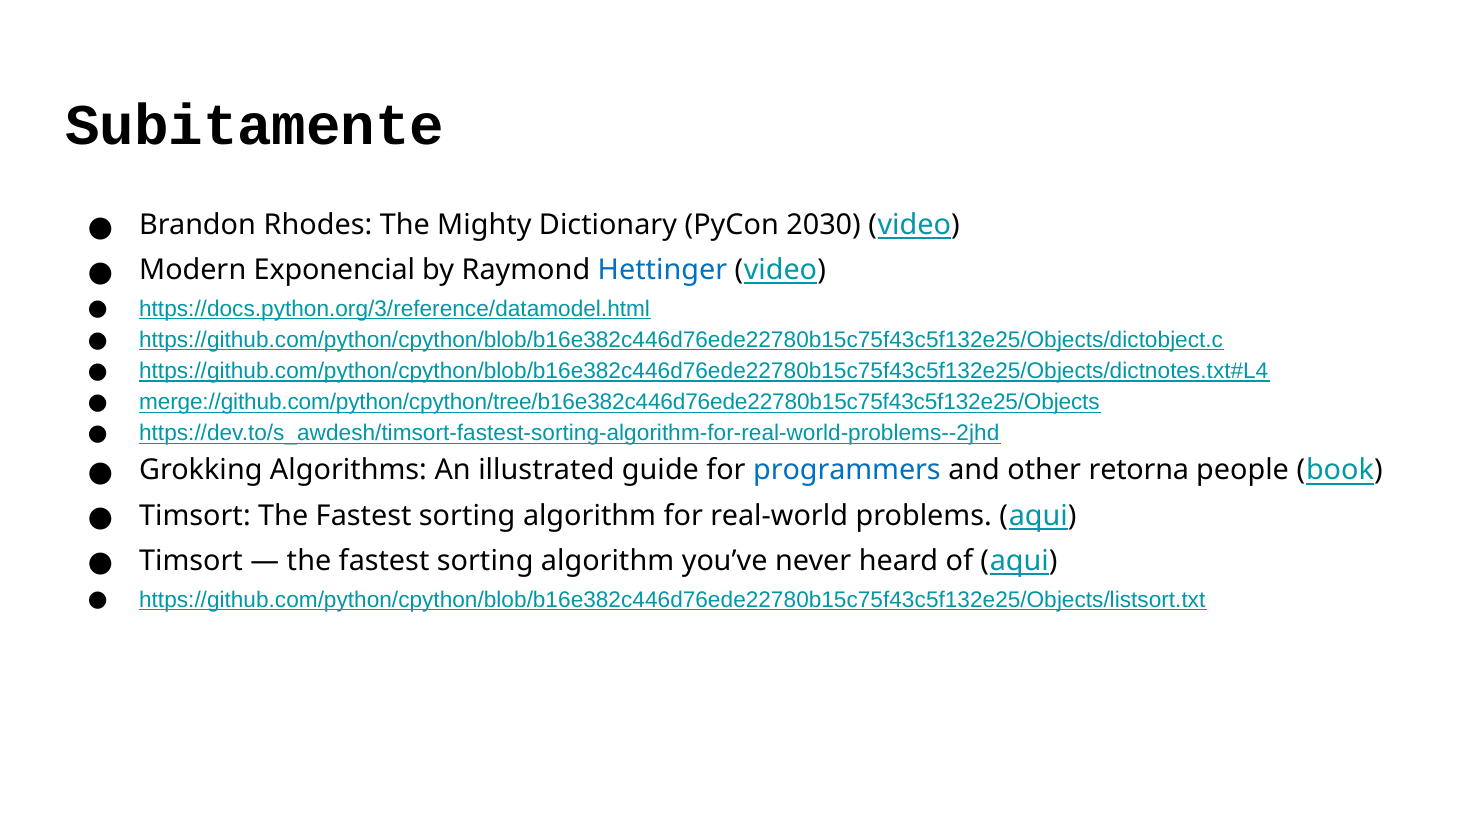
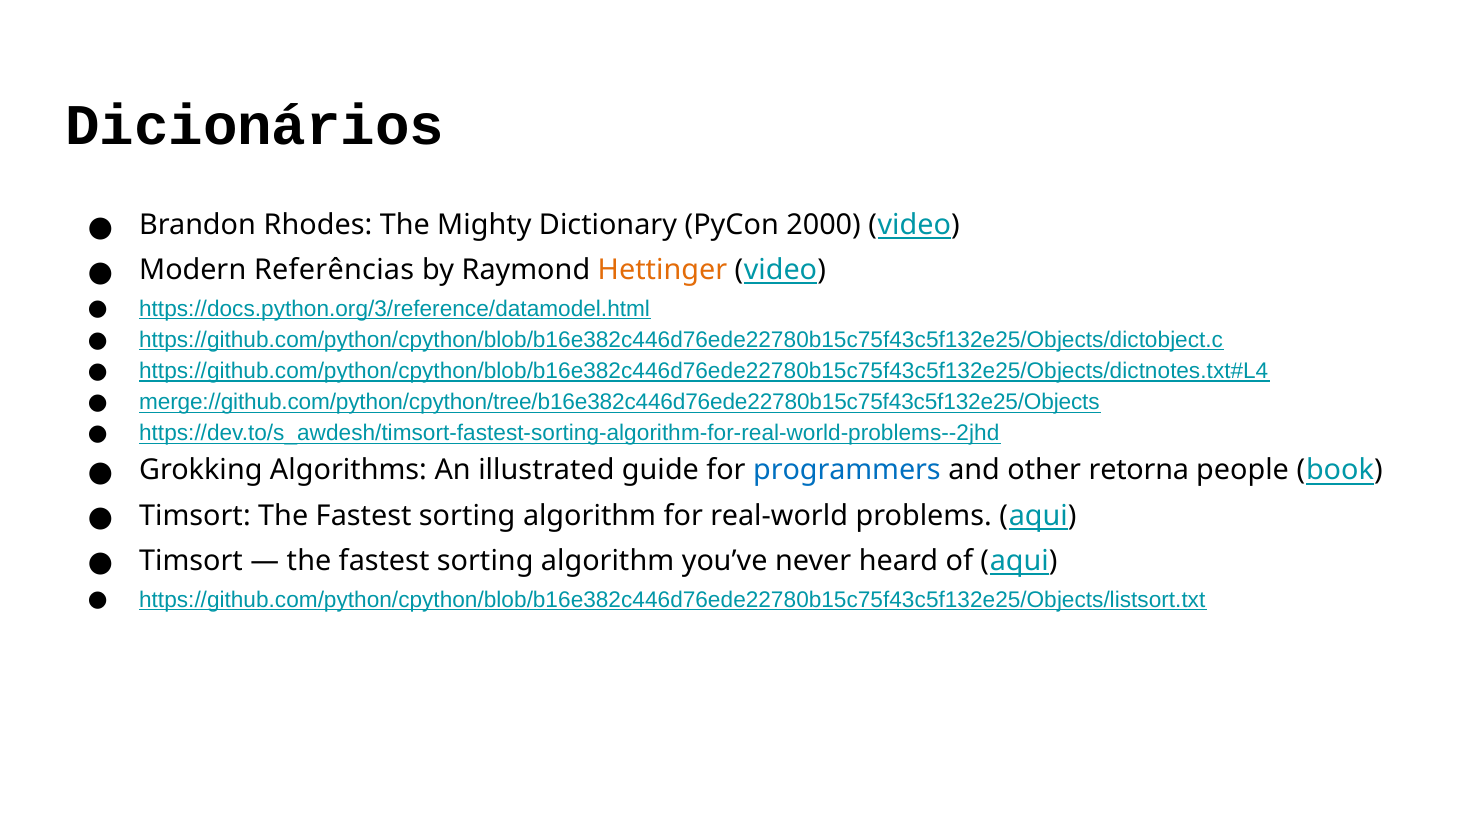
Subitamente: Subitamente -> Dicionários
2030: 2030 -> 2000
Exponencial: Exponencial -> Referências
Hettinger colour: blue -> orange
